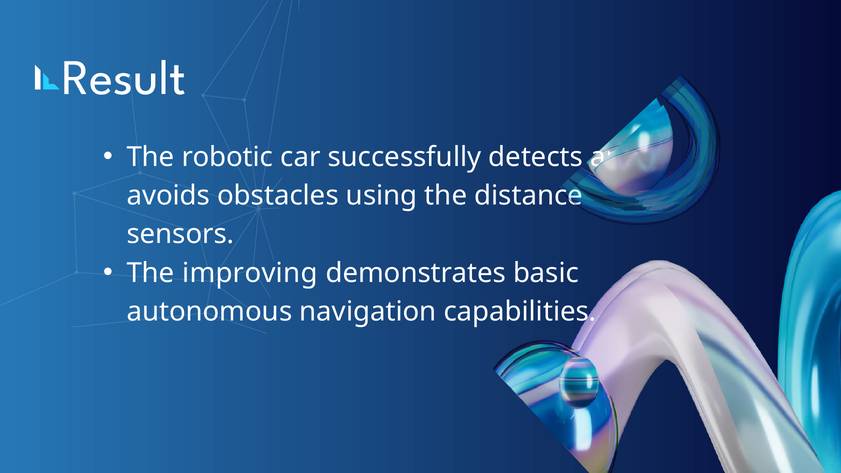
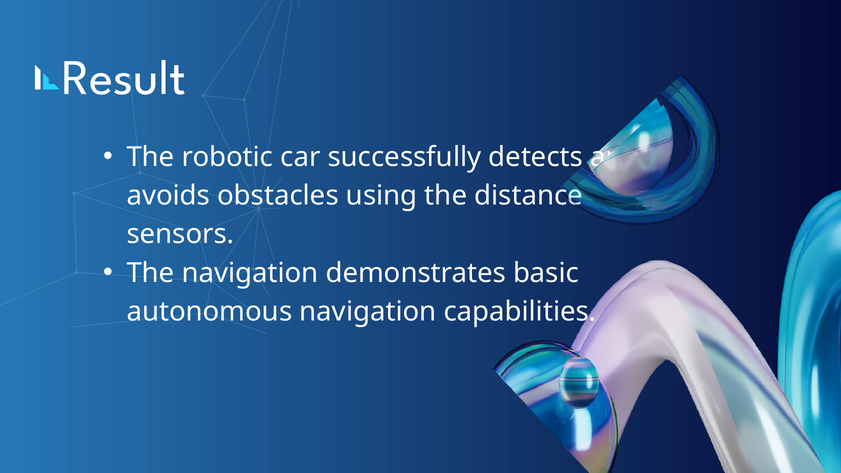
The improving: improving -> navigation
